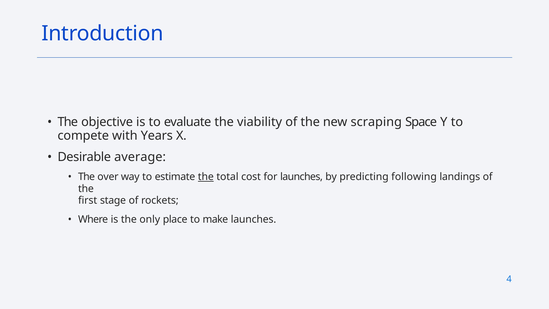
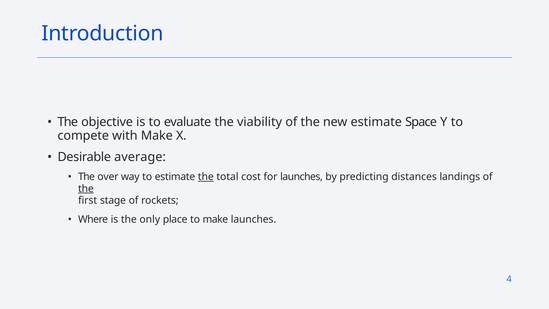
new scraping: scraping -> estimate
with Years: Years -> Make
following: following -> distances
the at (86, 189) underline: none -> present
